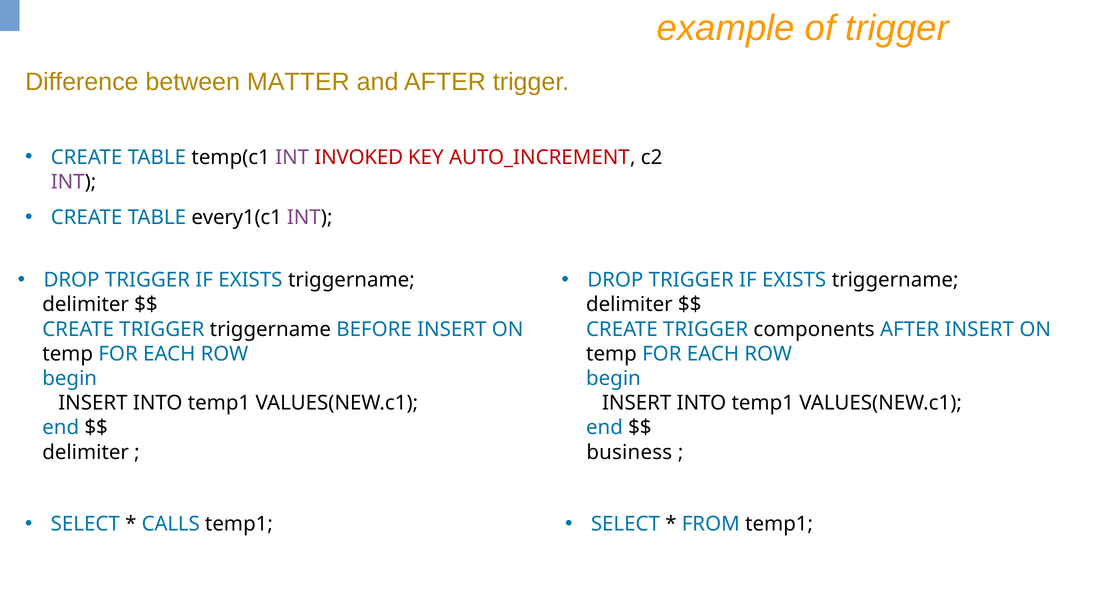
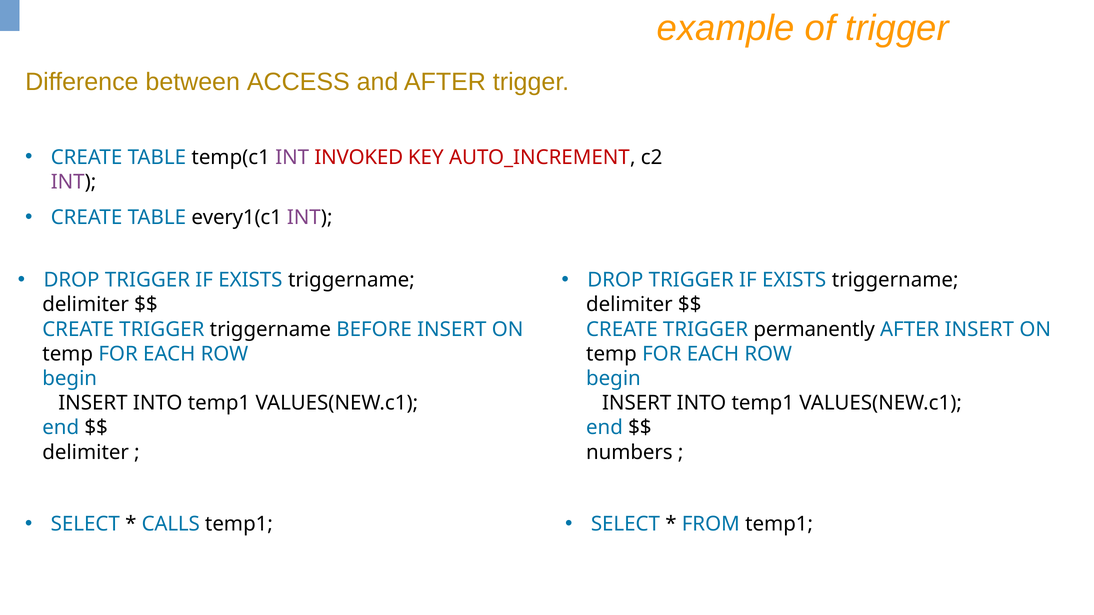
MATTER: MATTER -> ACCESS
components: components -> permanently
business: business -> numbers
